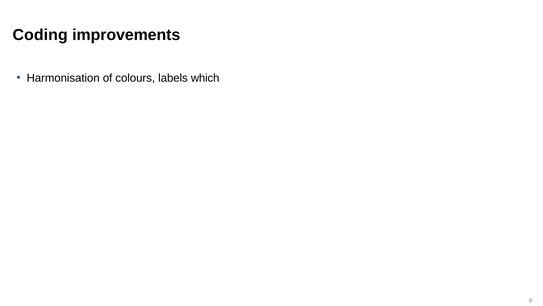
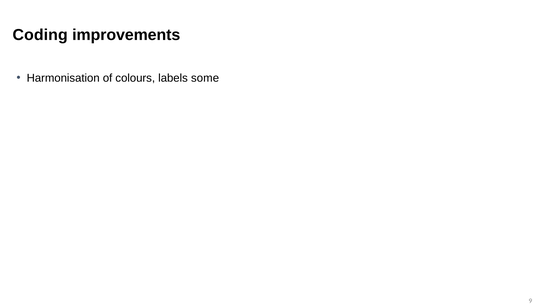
which: which -> some
